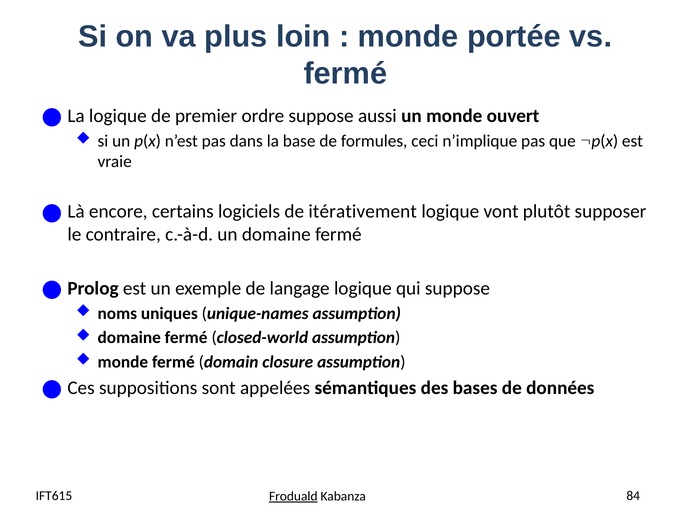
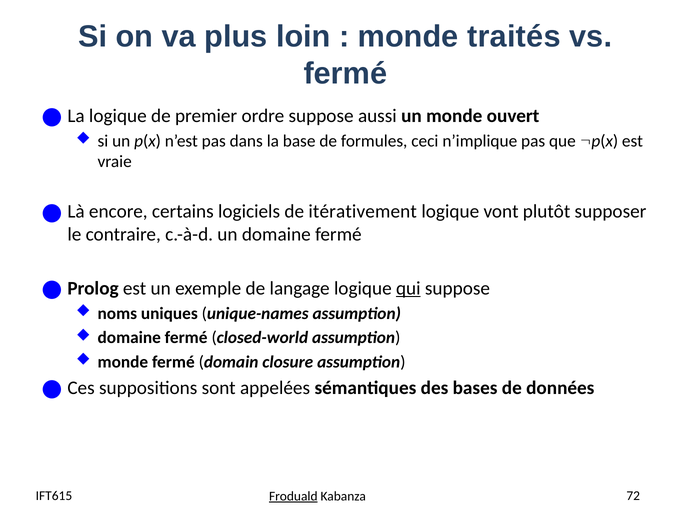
portée: portée -> traités
qui underline: none -> present
84: 84 -> 72
